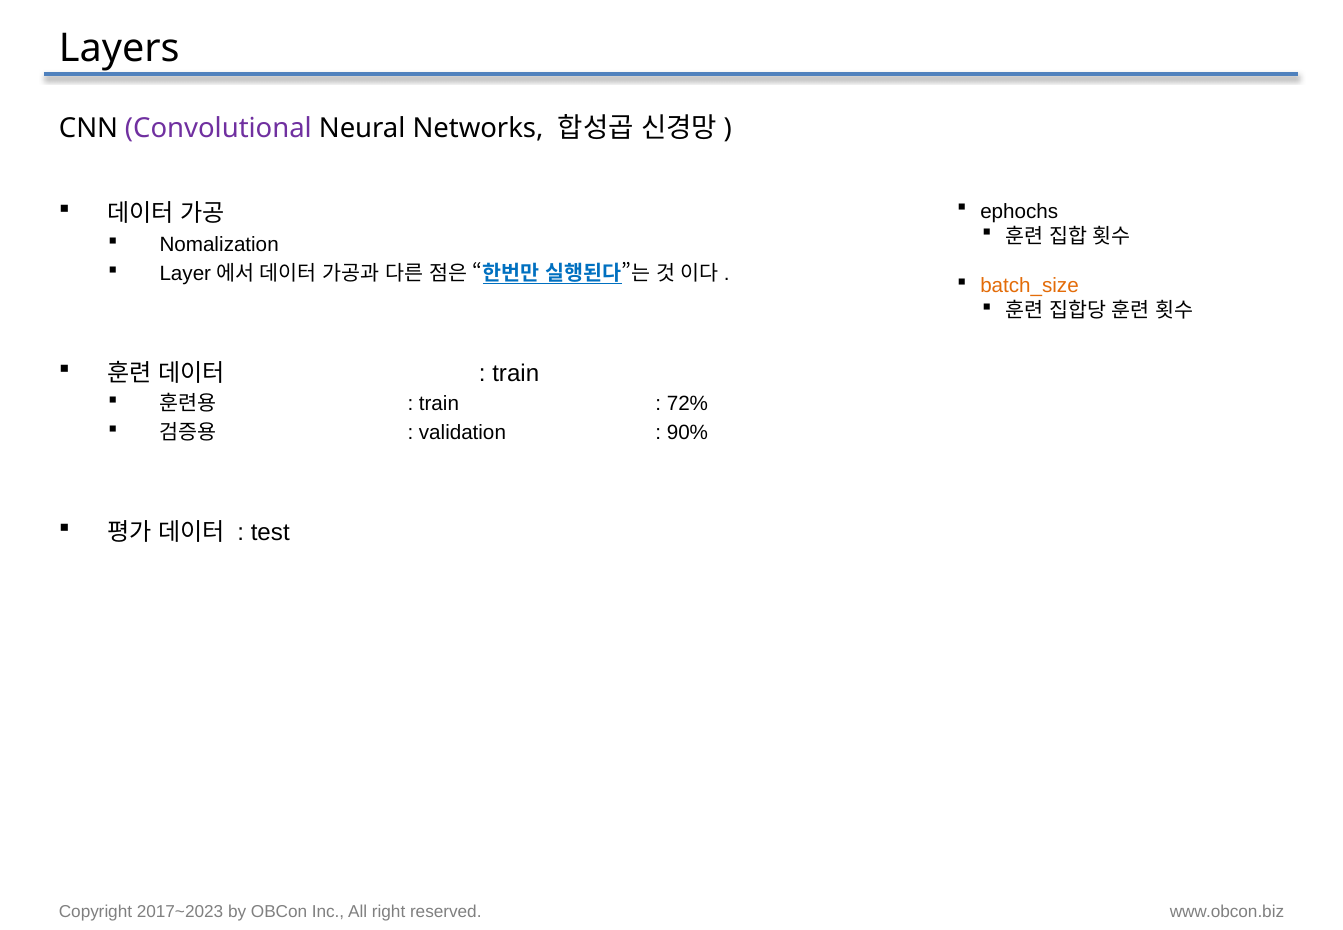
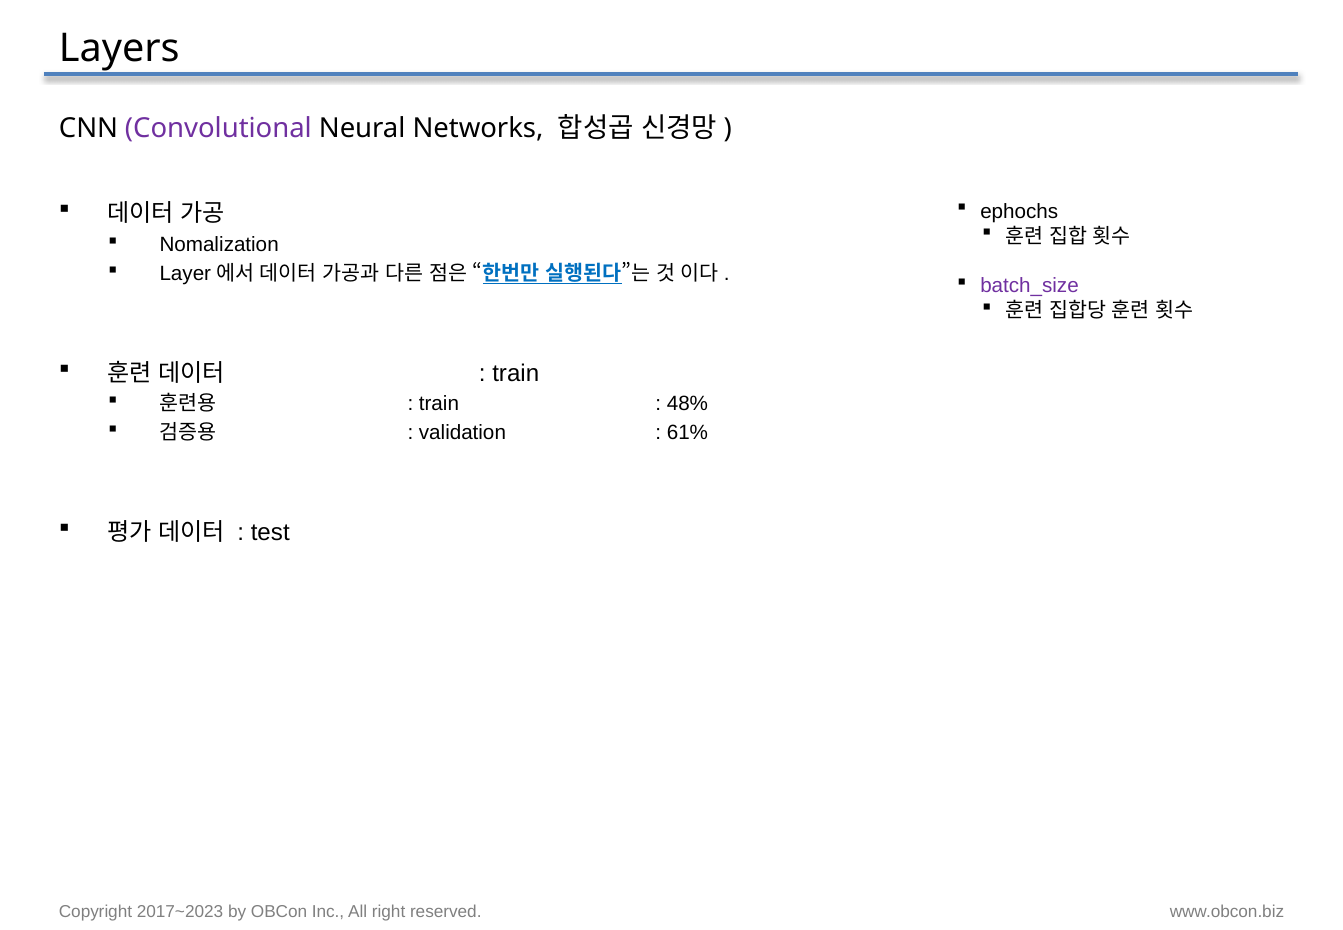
batch_size colour: orange -> purple
72%: 72% -> 48%
90%: 90% -> 61%
